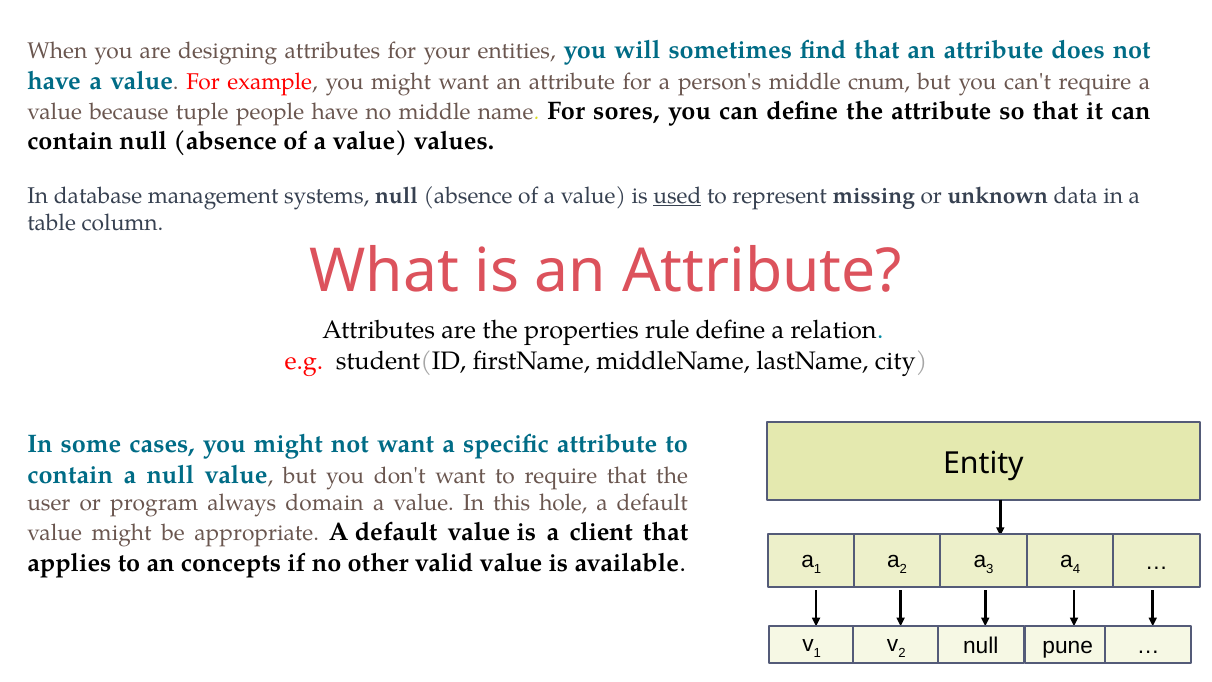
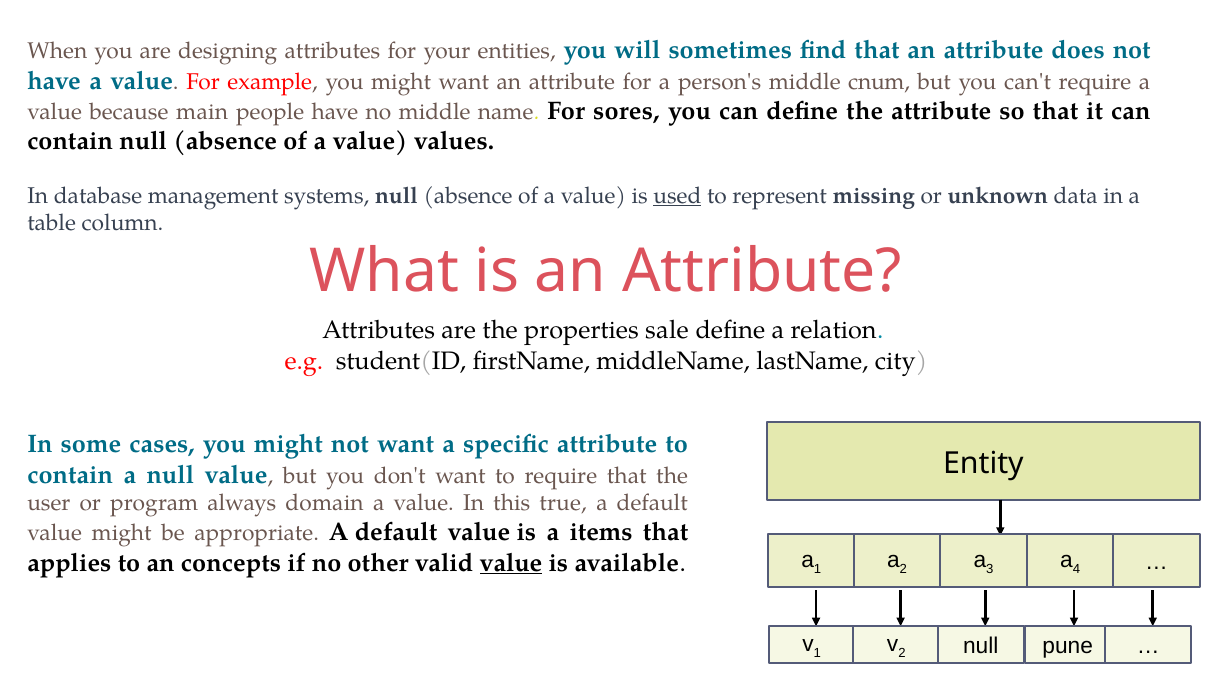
tuple: tuple -> main
rule: rule -> sale
hole: hole -> true
client: client -> items
value at (511, 563) underline: none -> present
